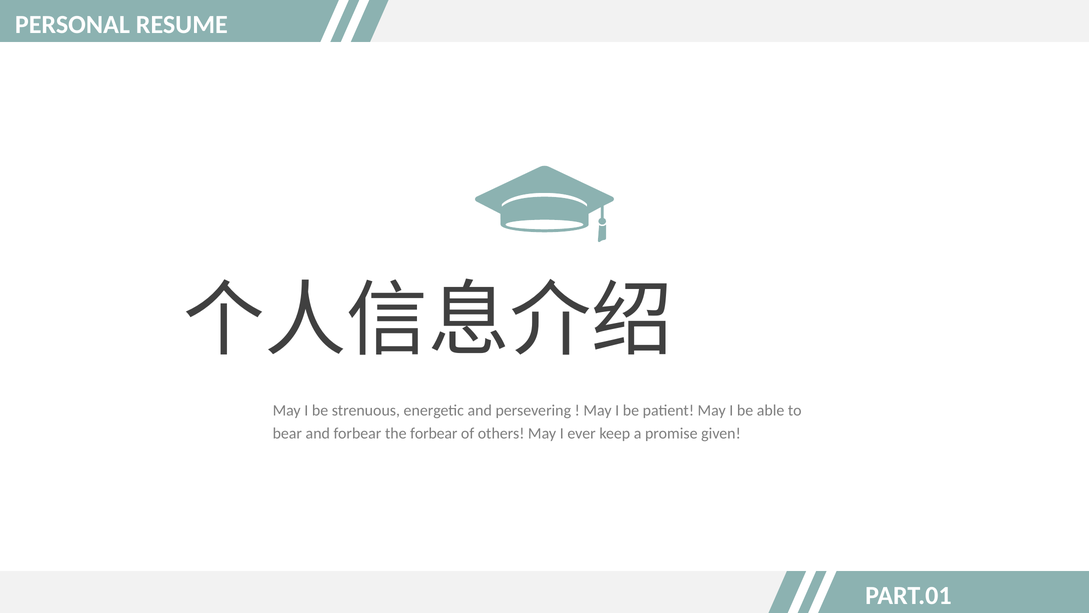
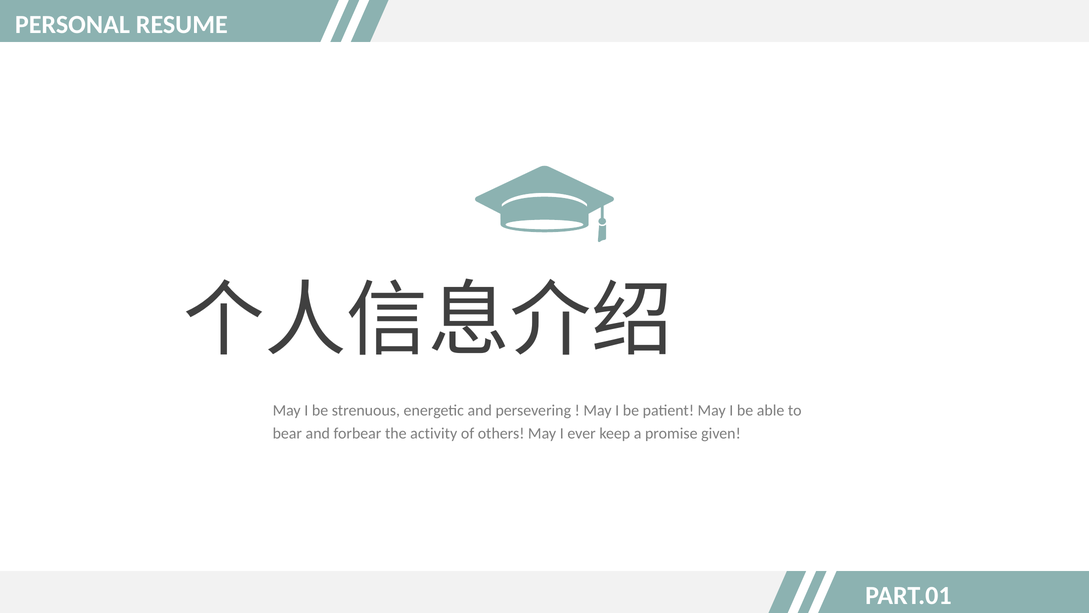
the forbear: forbear -> activity
